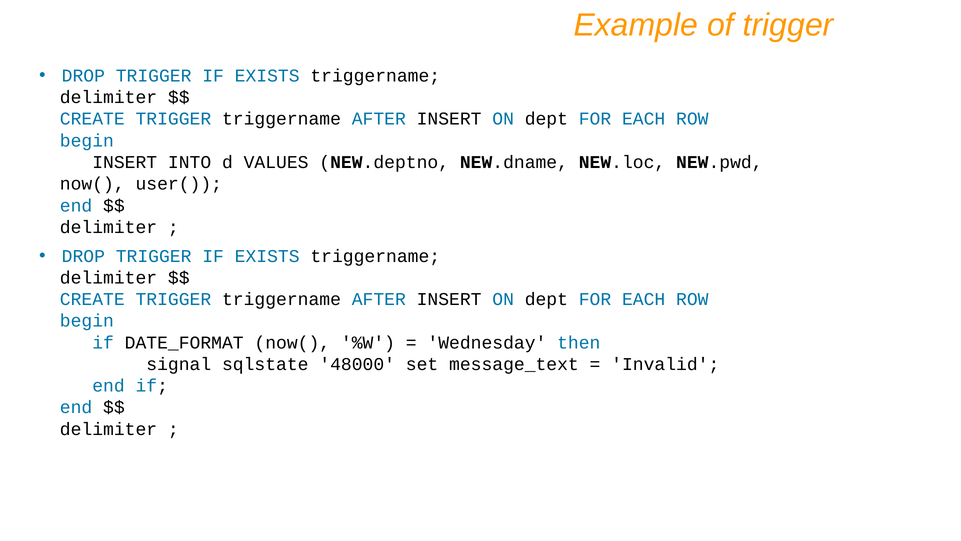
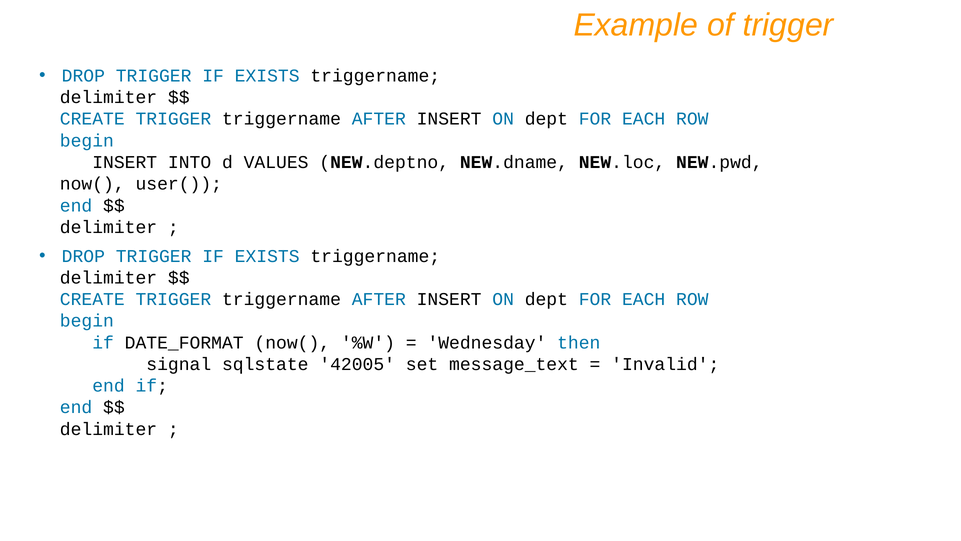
48000: 48000 -> 42005
